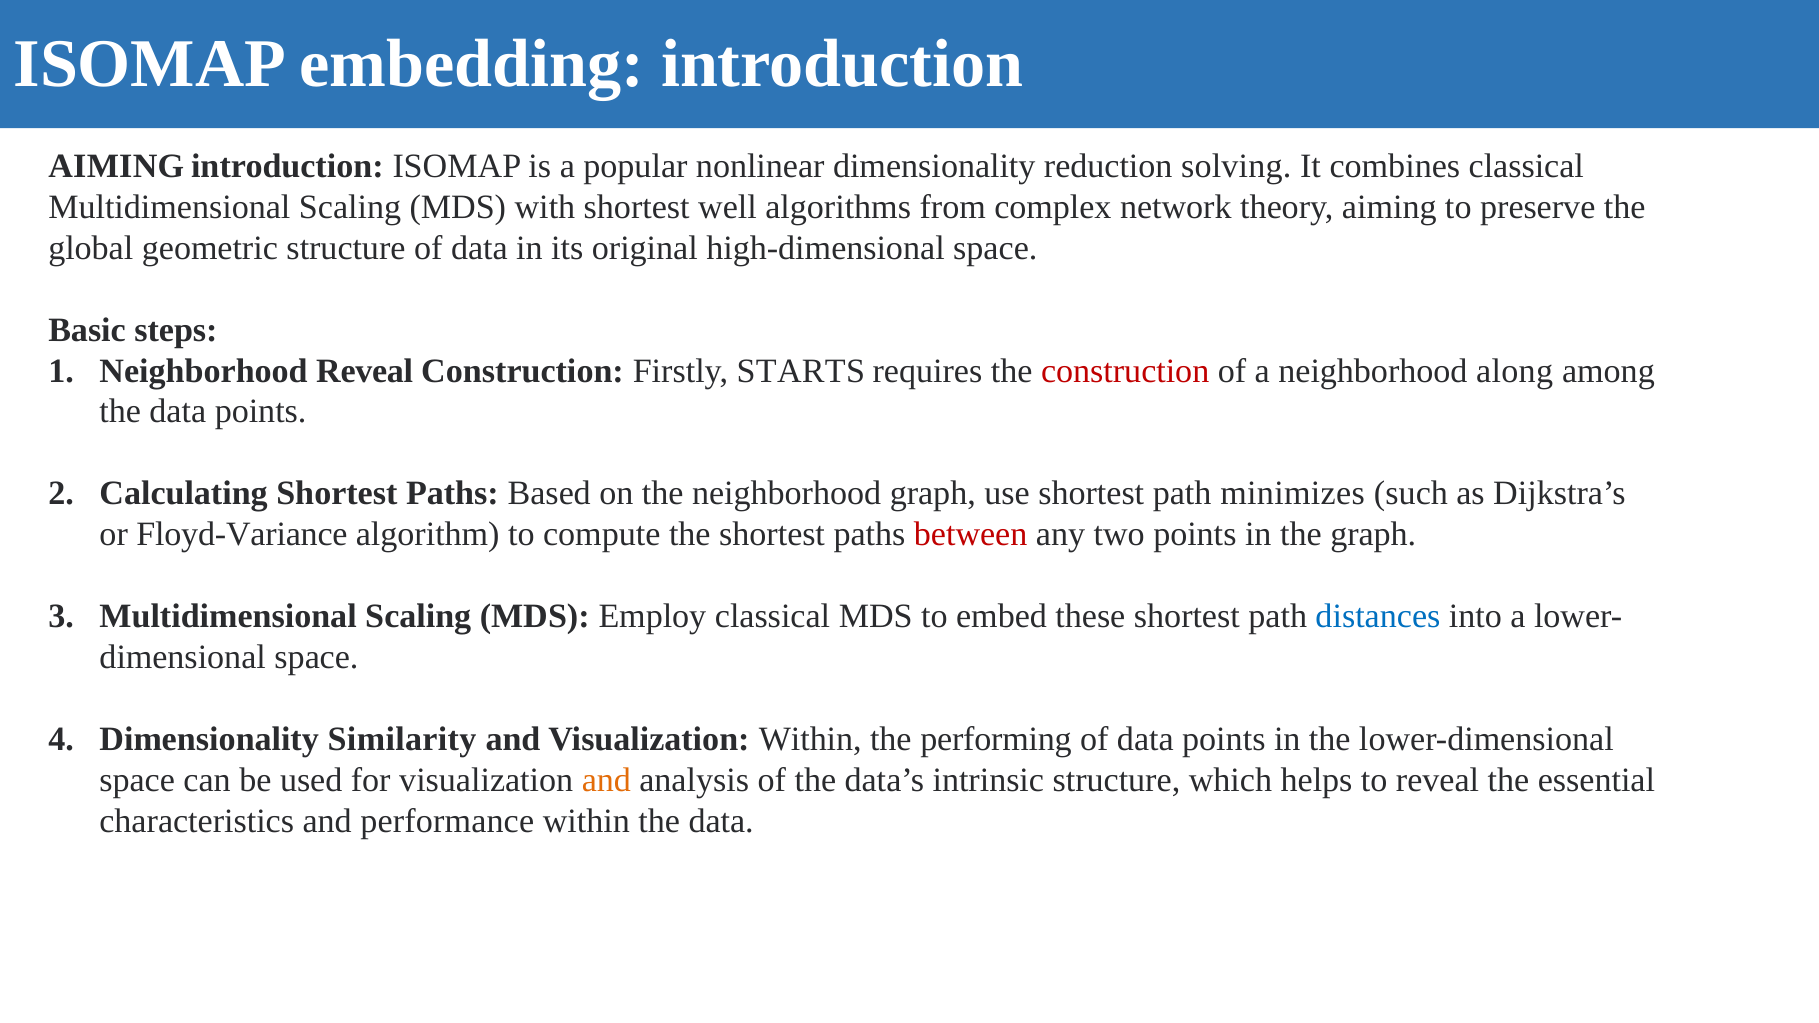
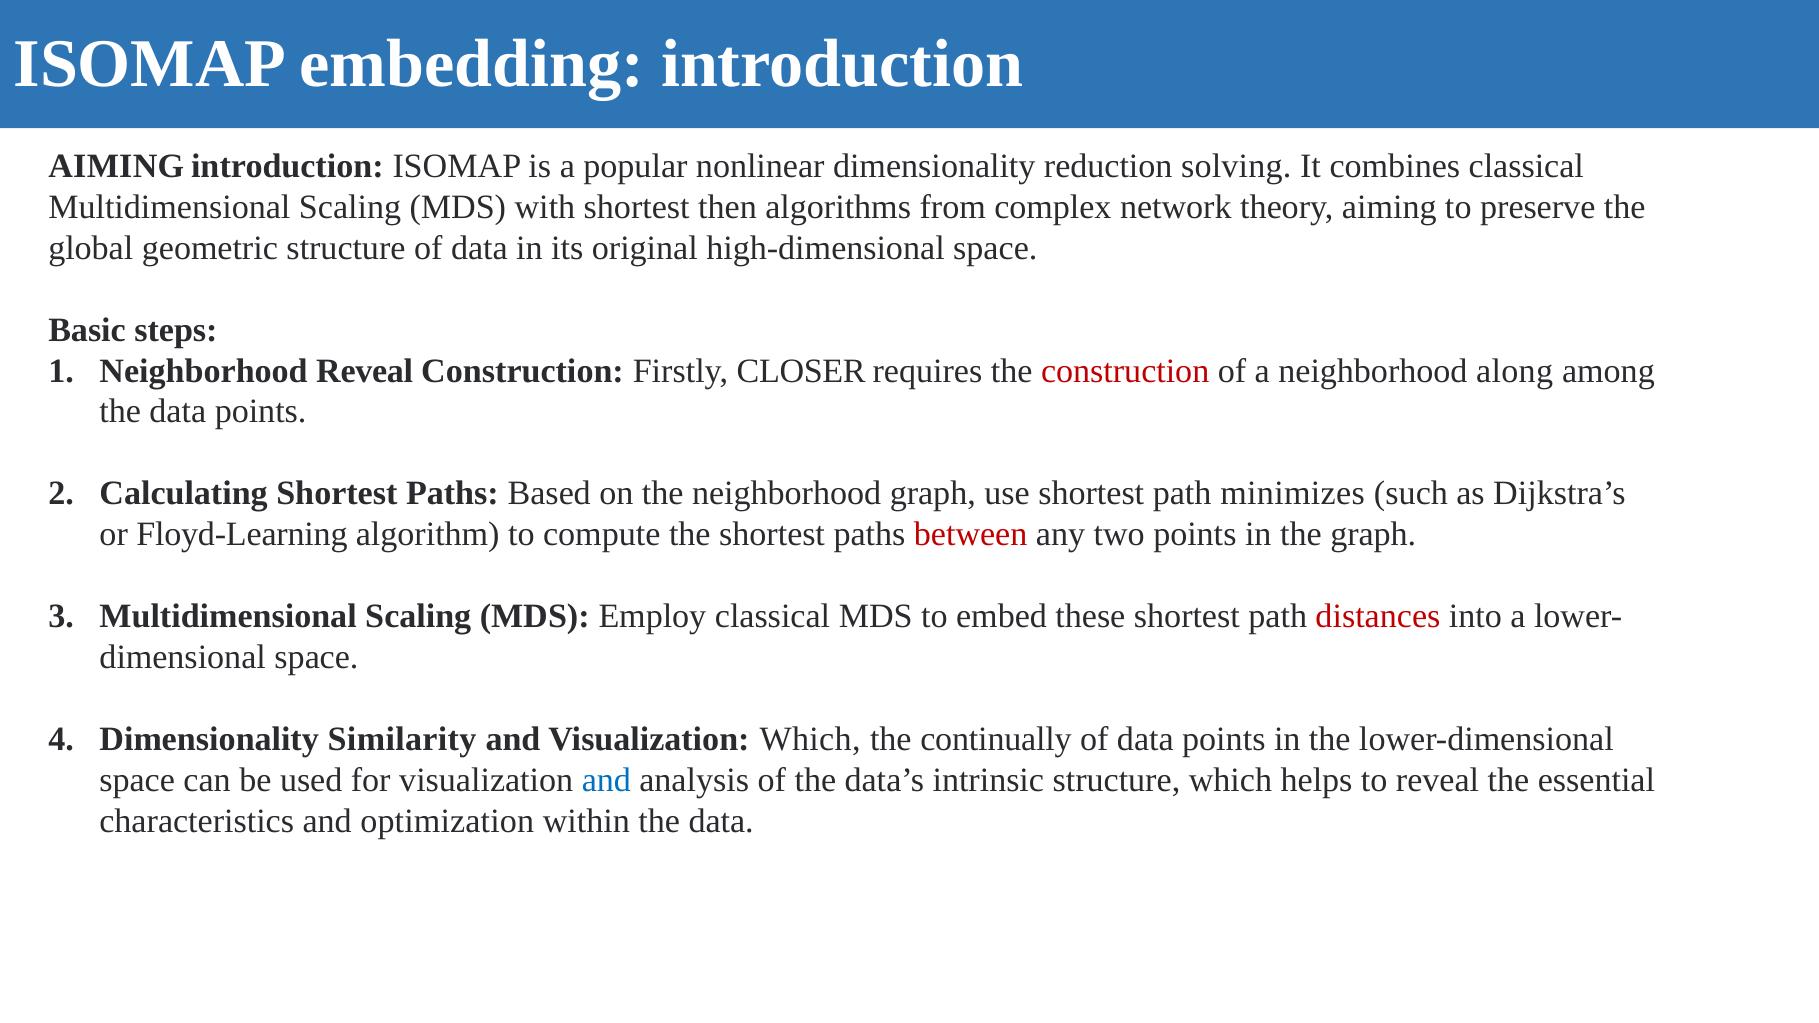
well: well -> then
STARTS: STARTS -> CLOSER
Floyd-Variance: Floyd-Variance -> Floyd-Learning
distances colour: blue -> red
Visualization Within: Within -> Which
performing: performing -> continually
and at (606, 780) colour: orange -> blue
performance: performance -> optimization
